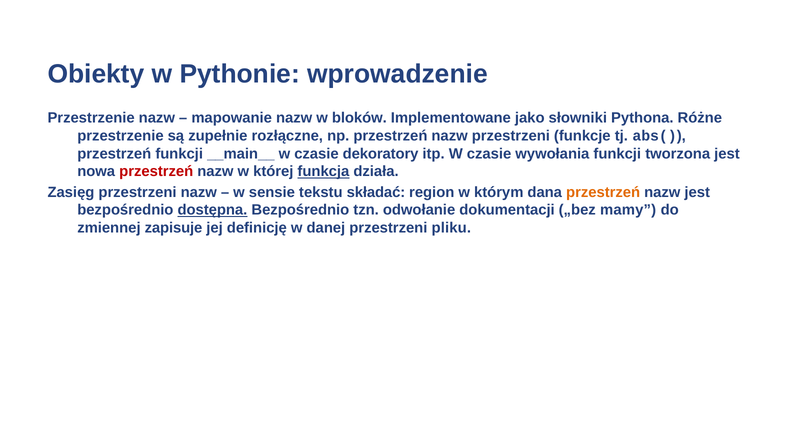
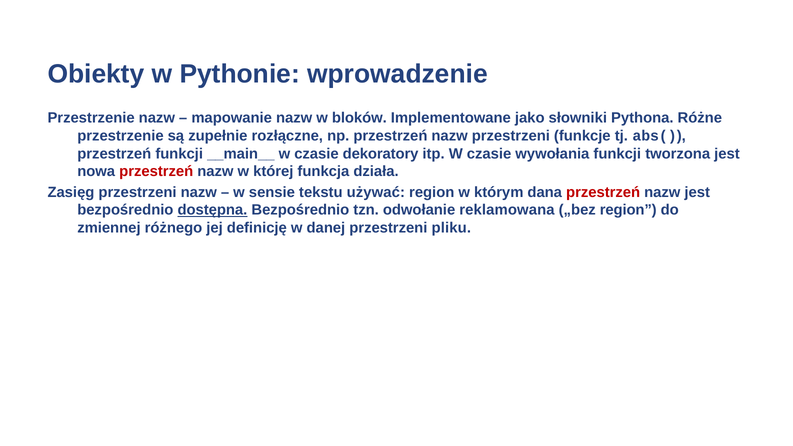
funkcja underline: present -> none
składać: składać -> używać
przestrzeń at (603, 192) colour: orange -> red
dokumentacji: dokumentacji -> reklamowana
„bez mamy: mamy -> region
zapisuje: zapisuje -> różnego
